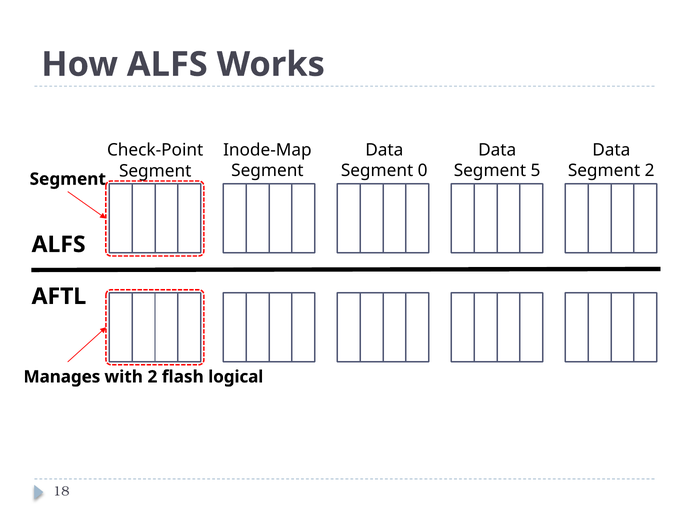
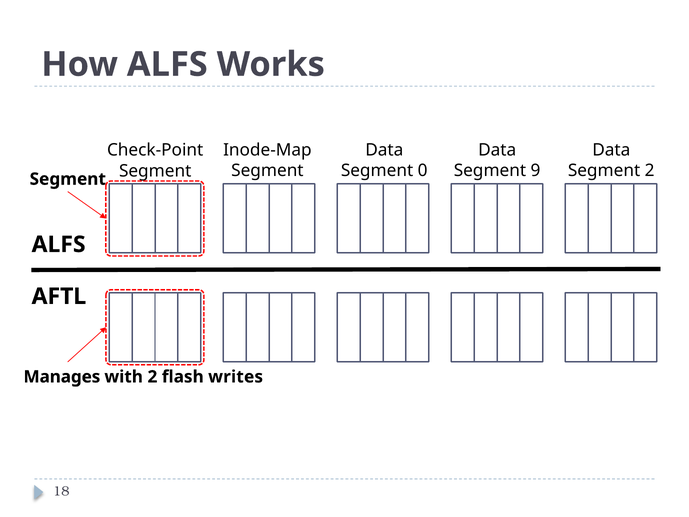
5: 5 -> 9
logical: logical -> writes
